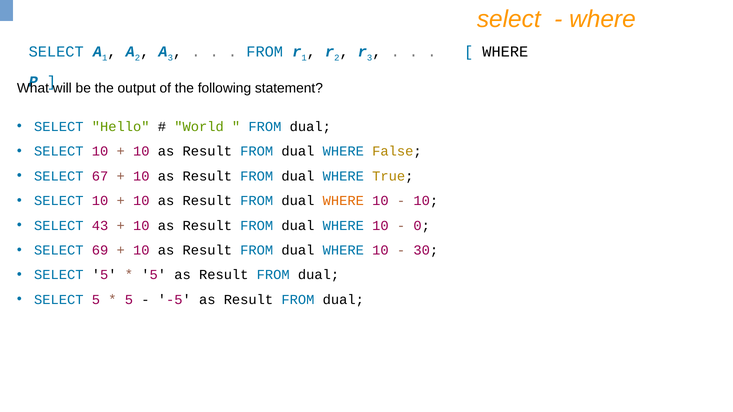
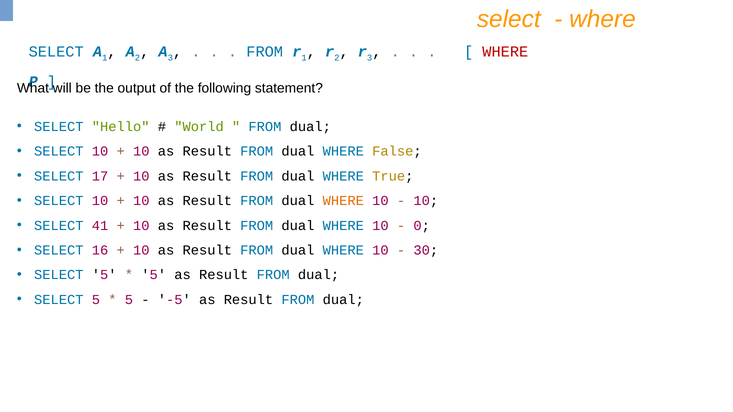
WHERE at (505, 52) colour: black -> red
67: 67 -> 17
43: 43 -> 41
69: 69 -> 16
